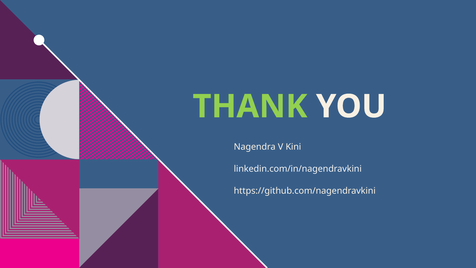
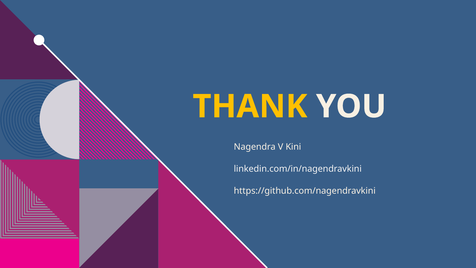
THANK colour: light green -> yellow
